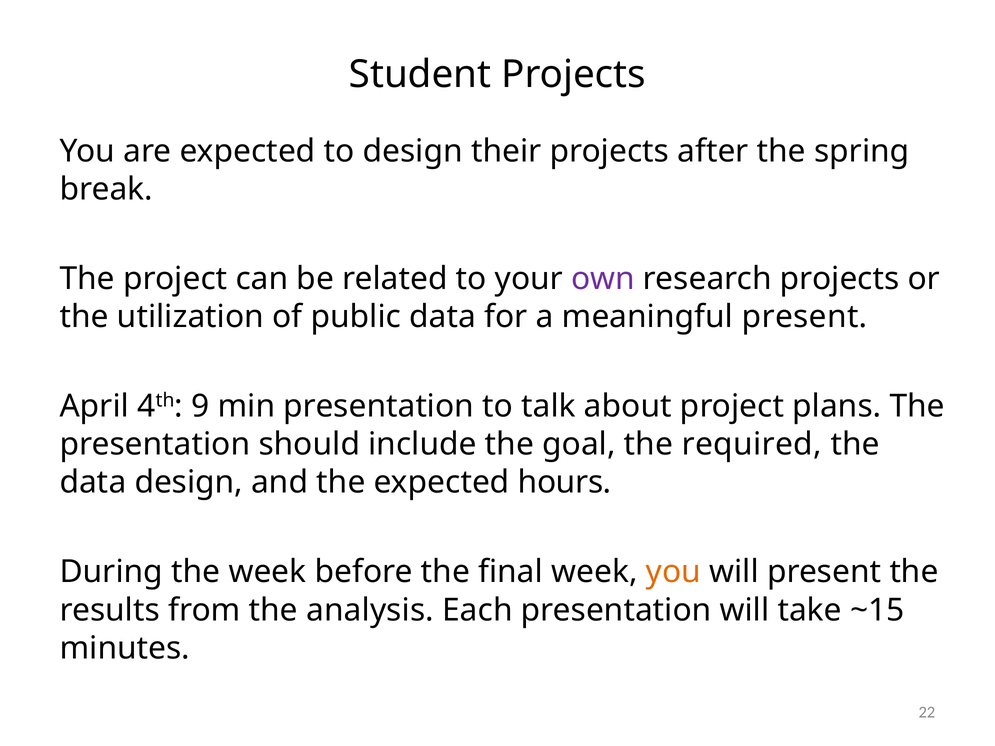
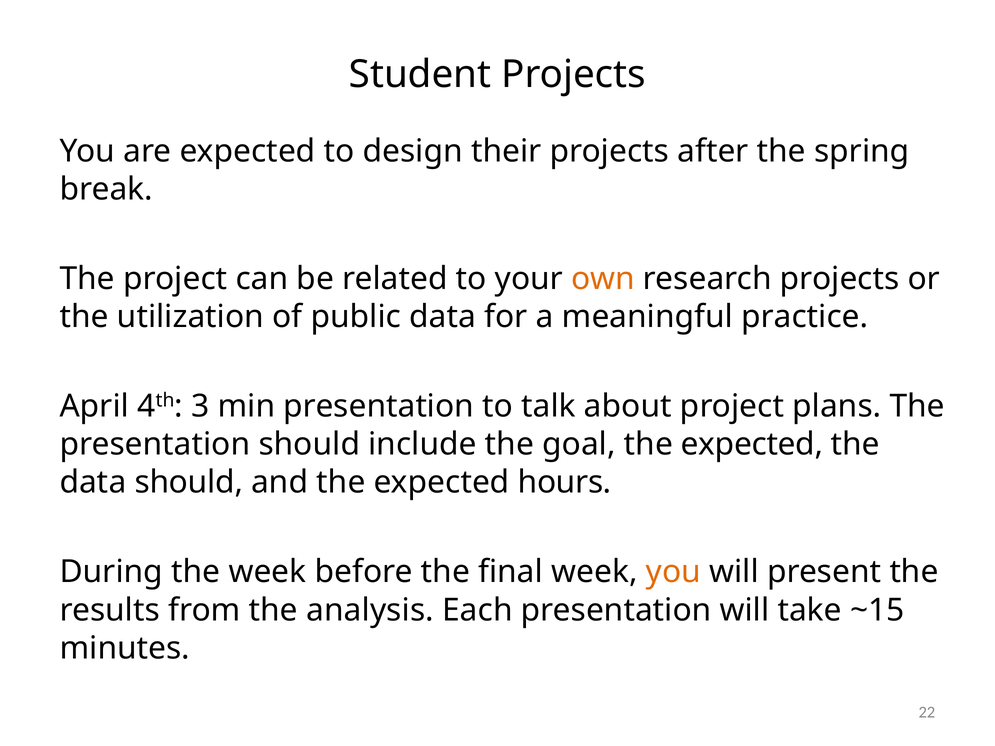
own colour: purple -> orange
meaningful present: present -> practice
9: 9 -> 3
goal the required: required -> expected
data design: design -> should
